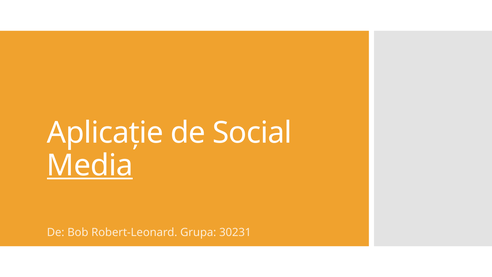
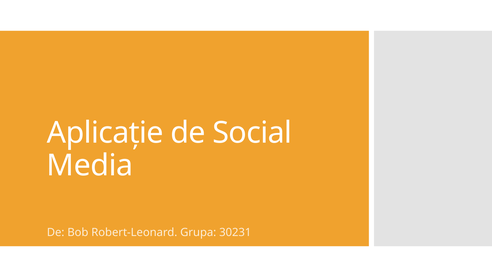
Media underline: present -> none
